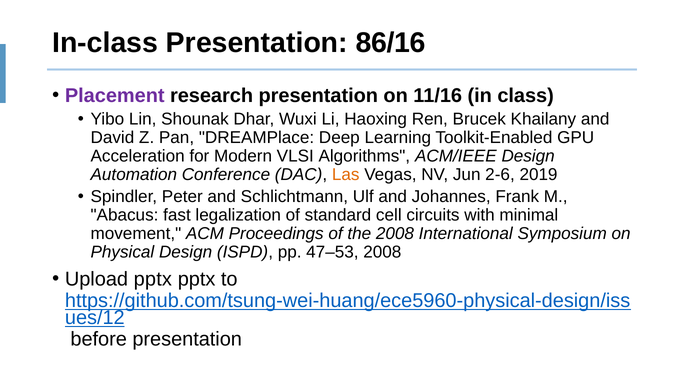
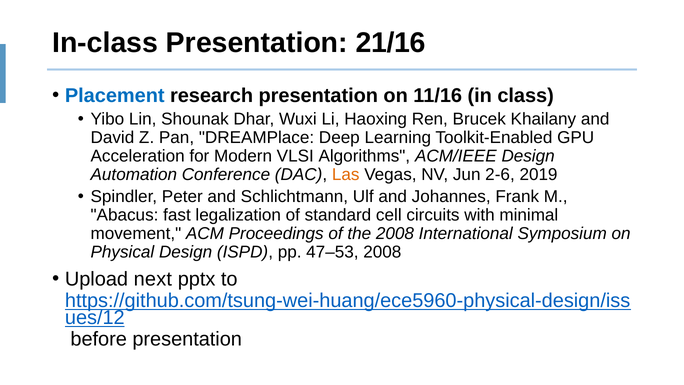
86/16: 86/16 -> 21/16
Placement colour: purple -> blue
Upload pptx: pptx -> next
